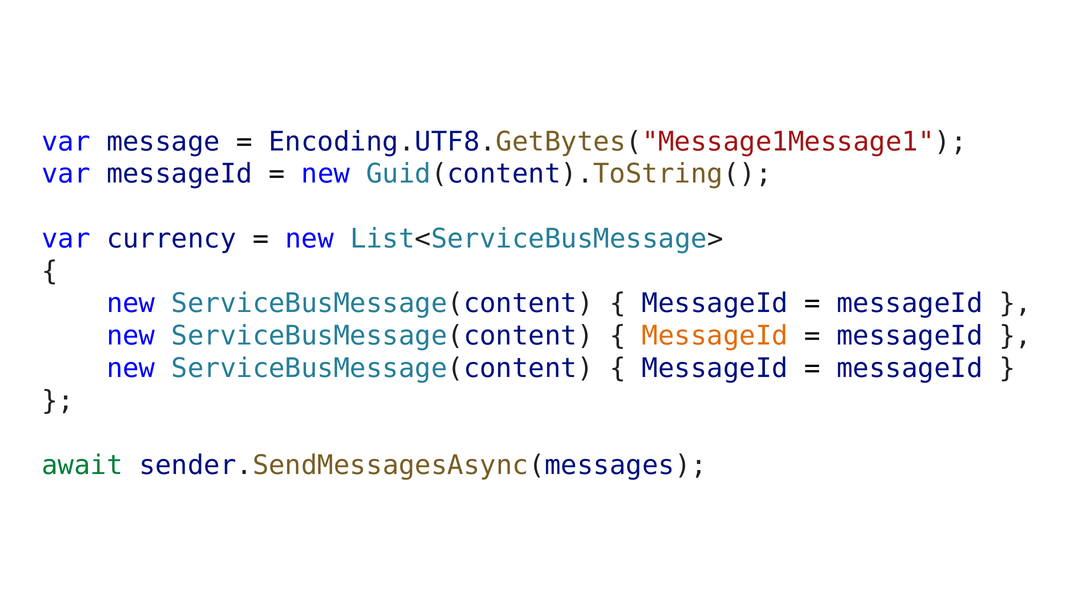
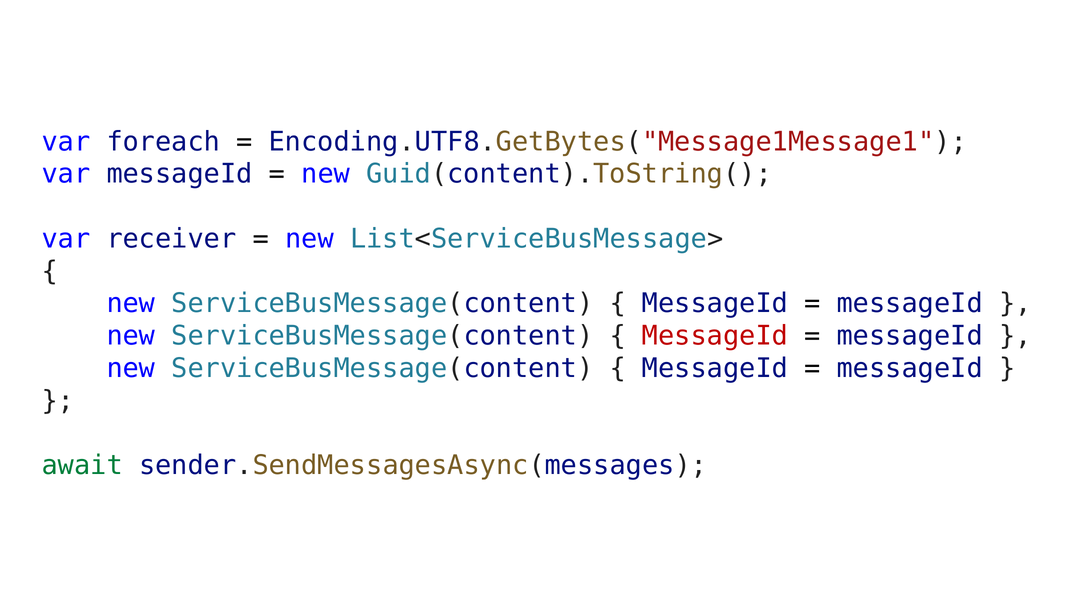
message: message -> foreach
currency: currency -> receiver
MessageId at (715, 336) colour: orange -> red
